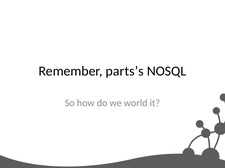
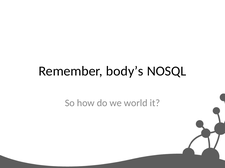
parts’s: parts’s -> body’s
